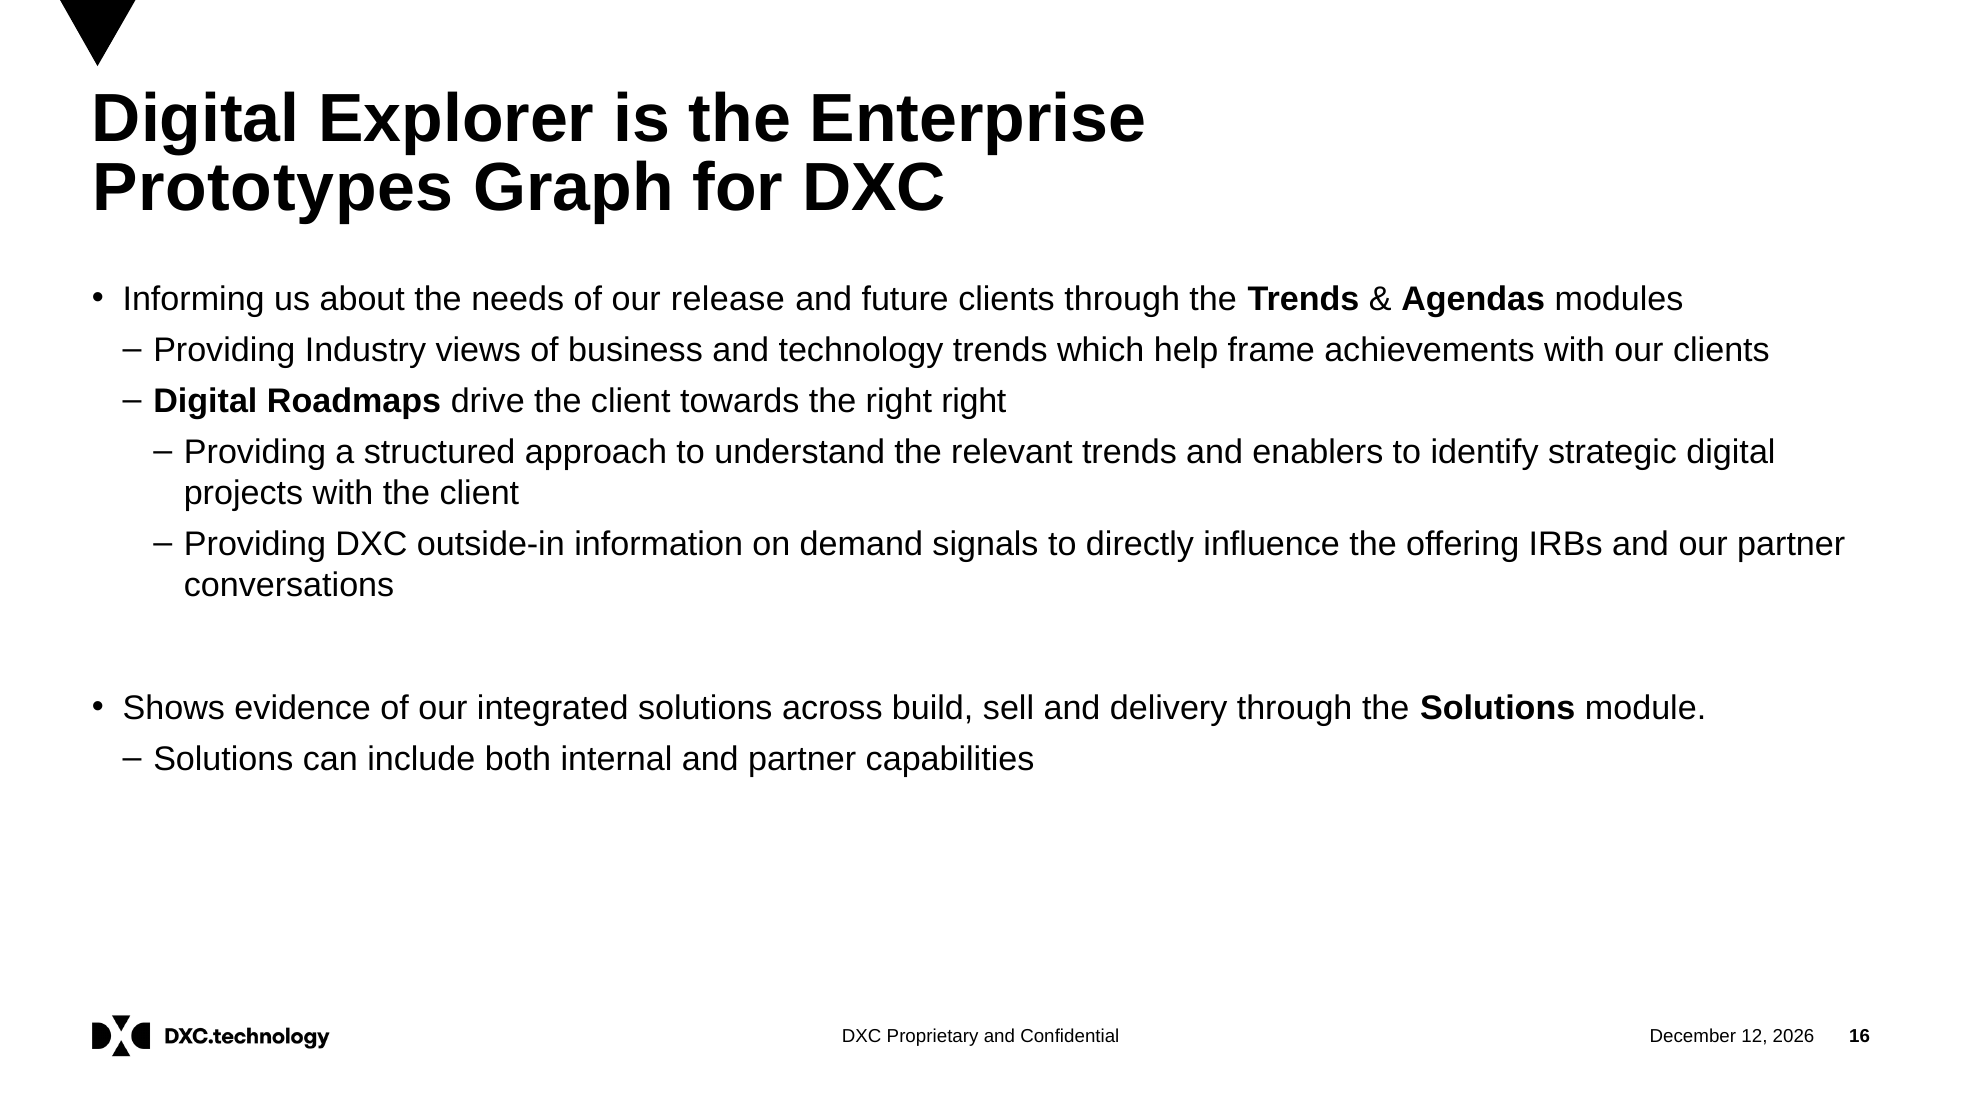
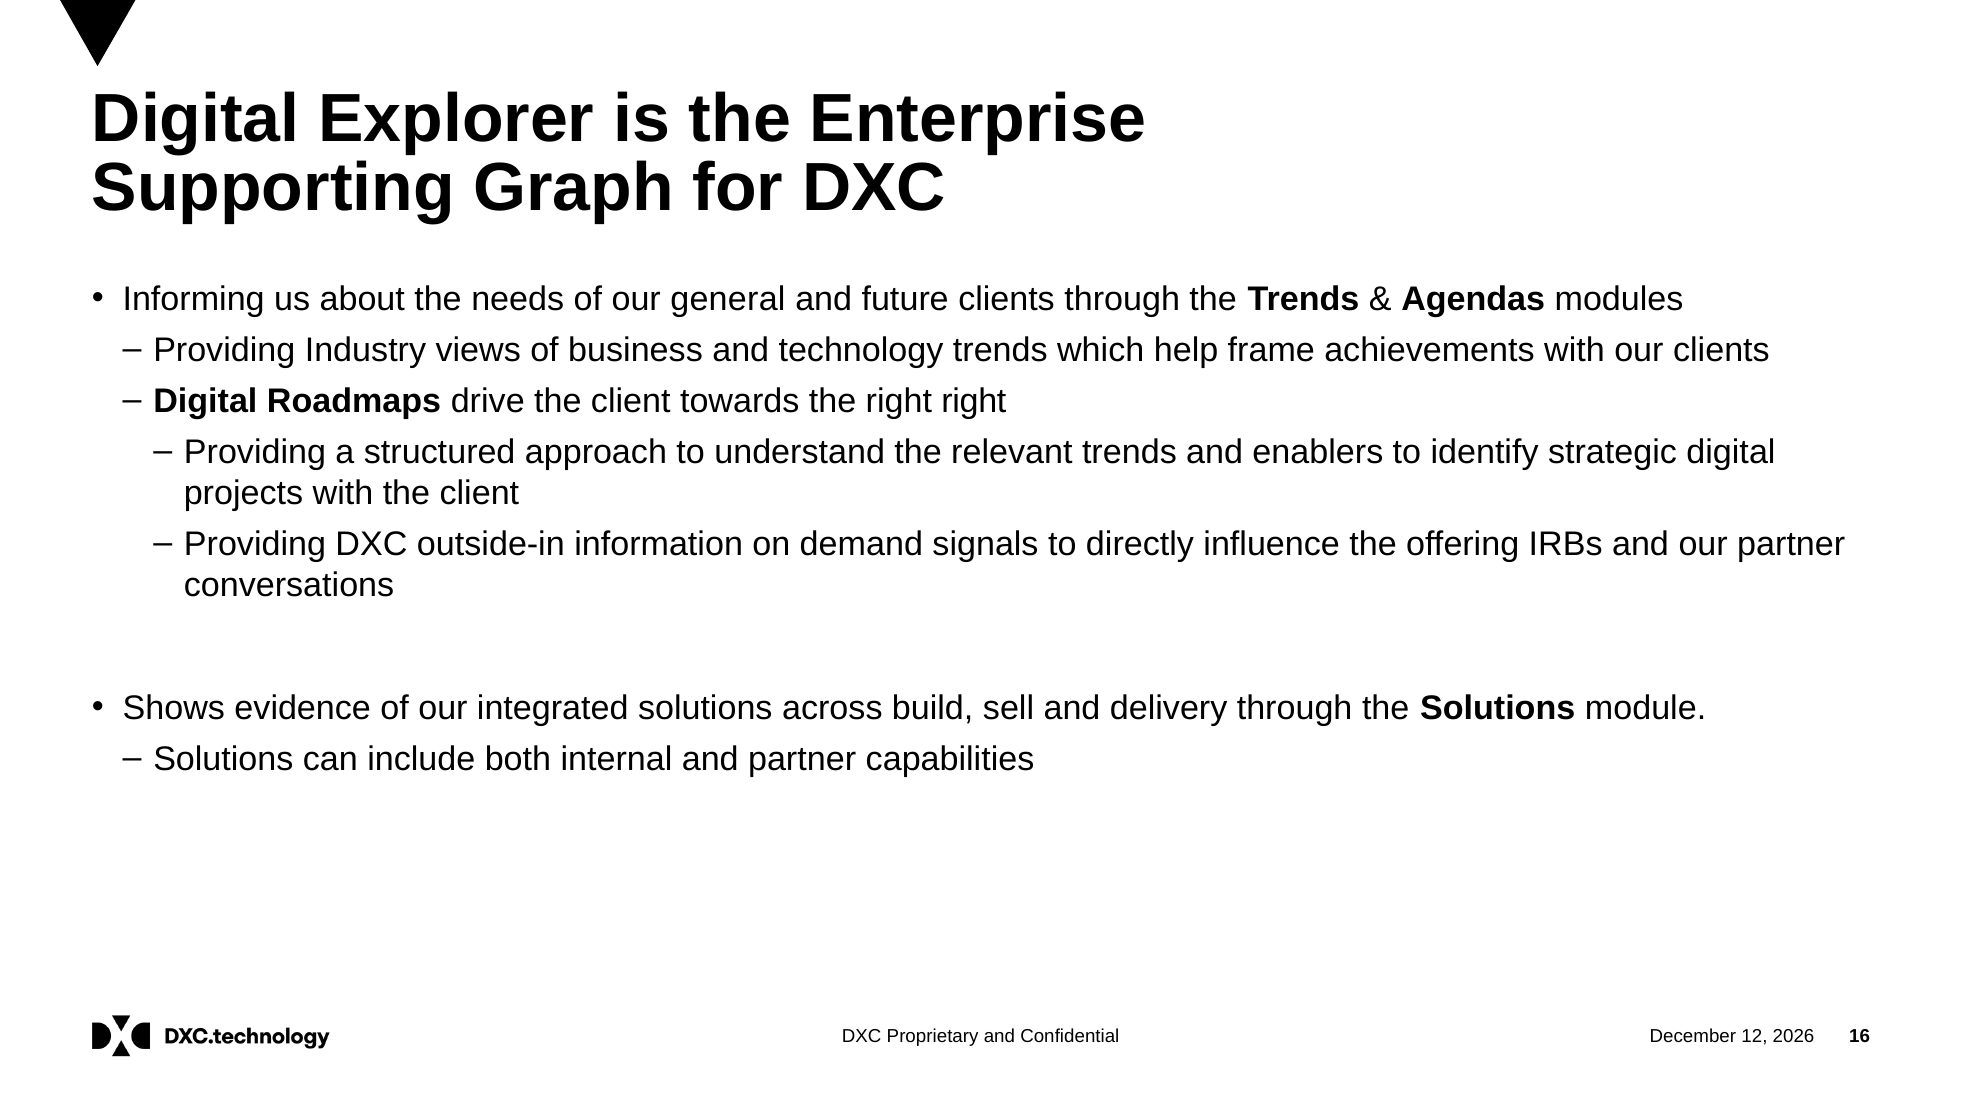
Prototypes: Prototypes -> Supporting
release: release -> general
